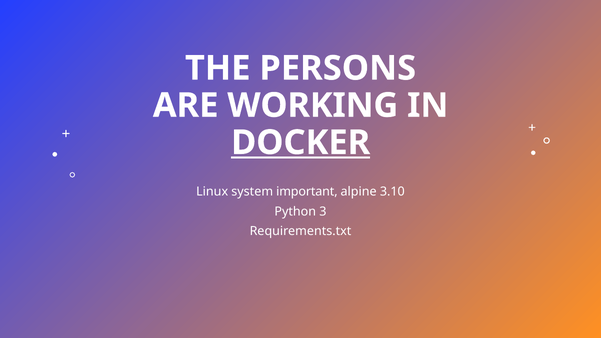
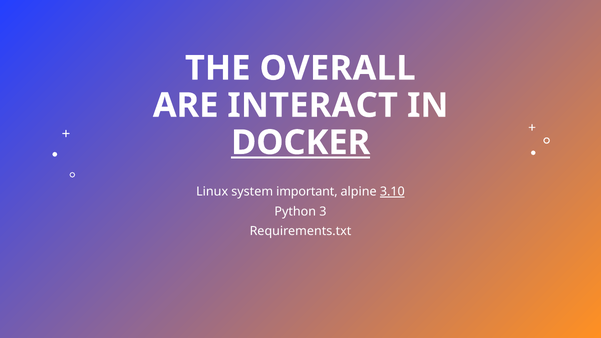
PERSONS: PERSONS -> OVERALL
WORKING: WORKING -> INTERACT
3.10 underline: none -> present
